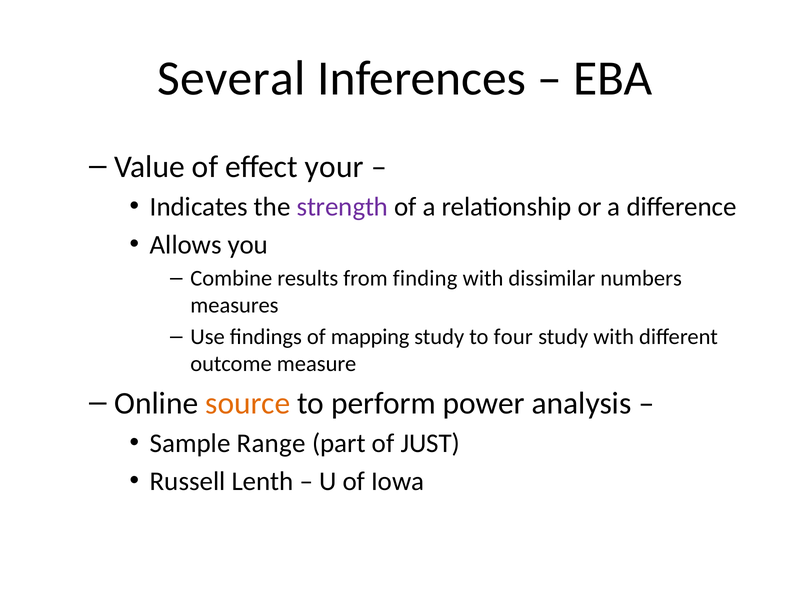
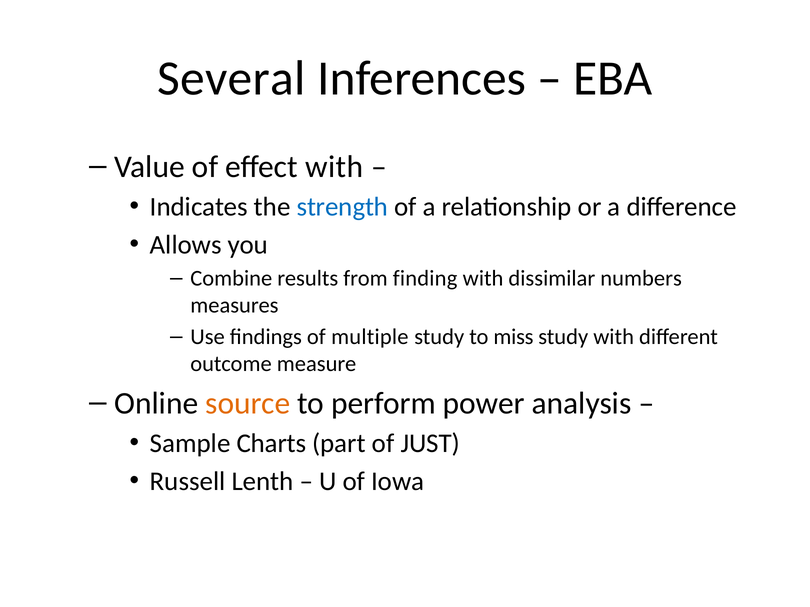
effect your: your -> with
strength colour: purple -> blue
mapping: mapping -> multiple
four: four -> miss
Range: Range -> Charts
